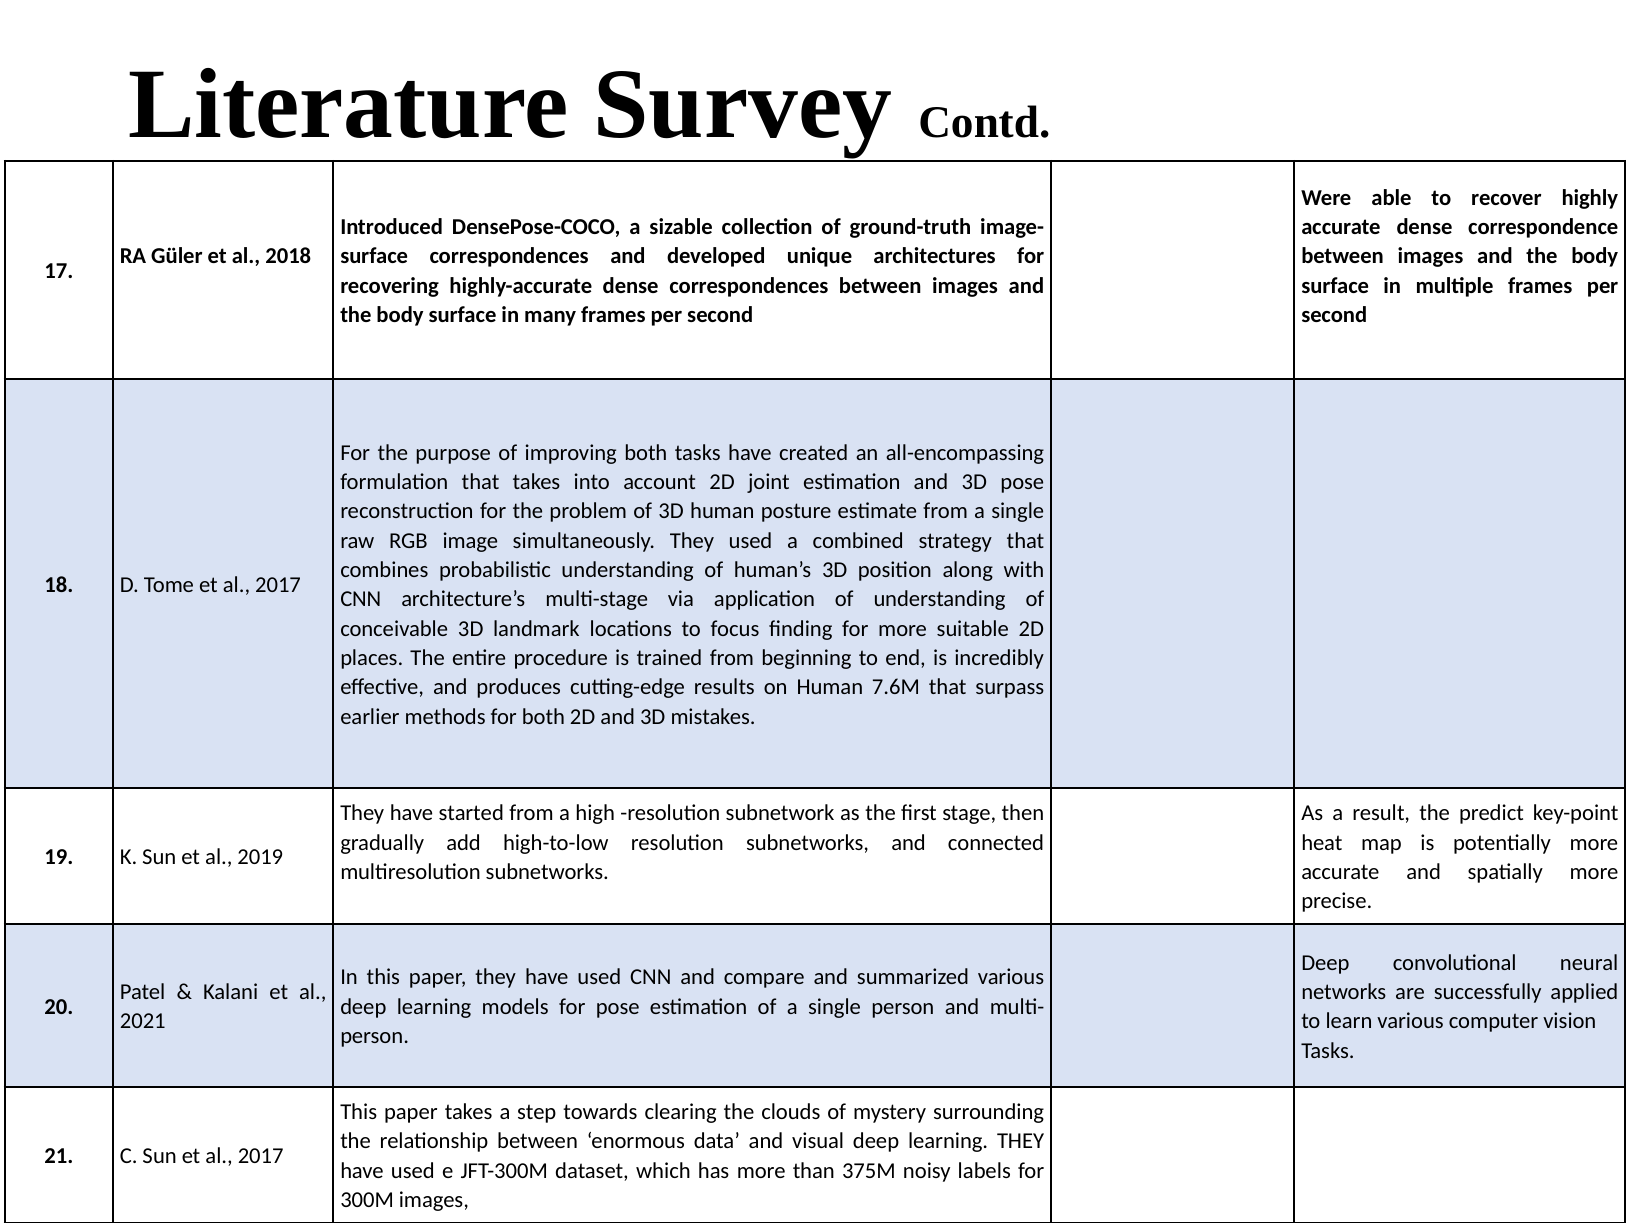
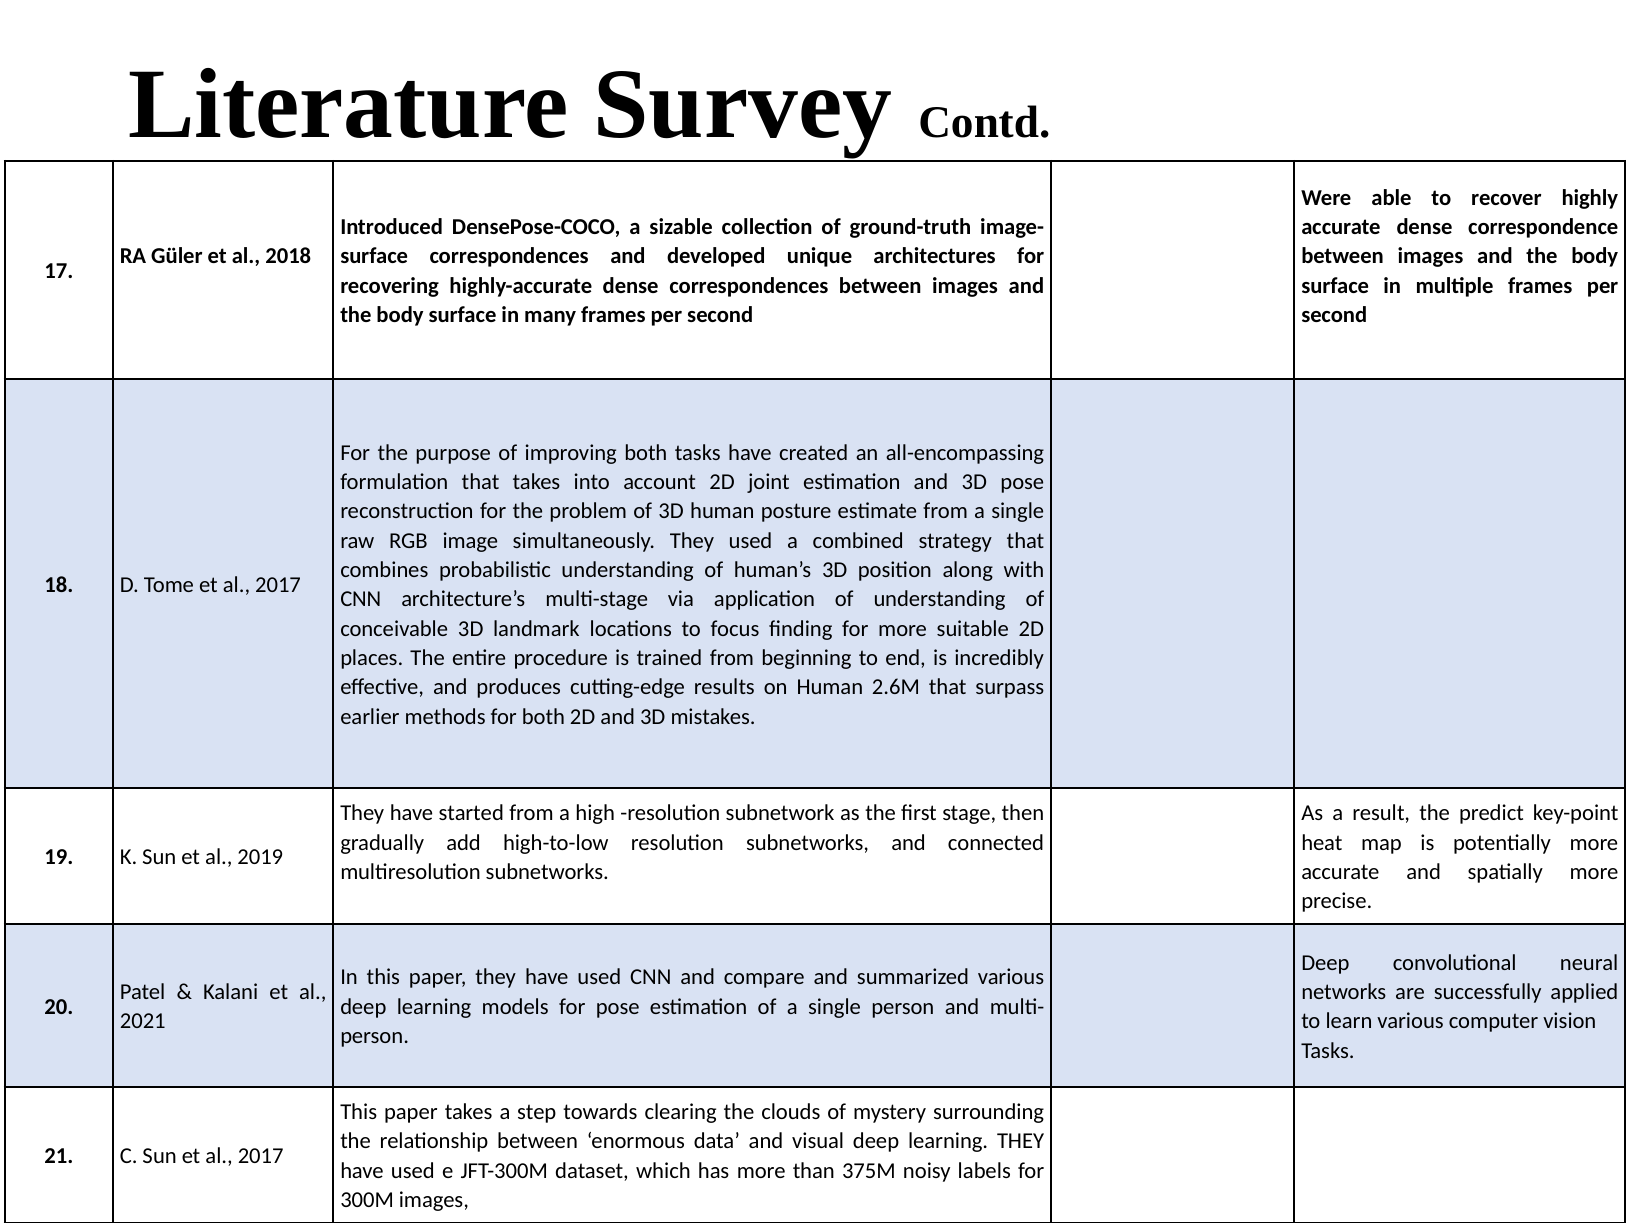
7.6M: 7.6M -> 2.6M
